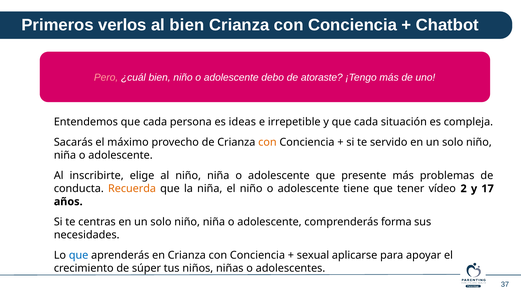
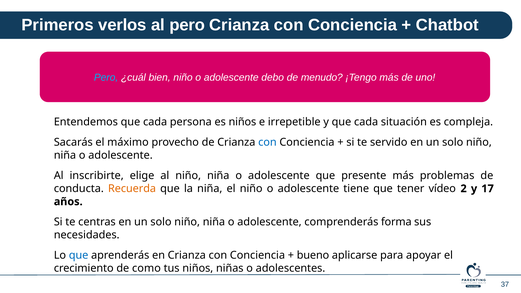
al bien: bien -> pero
Pero at (106, 78) colour: pink -> light blue
atoraste: atoraste -> menudo
es ideas: ideas -> niños
con at (267, 142) colour: orange -> blue
sexual: sexual -> bueno
súper: súper -> como
